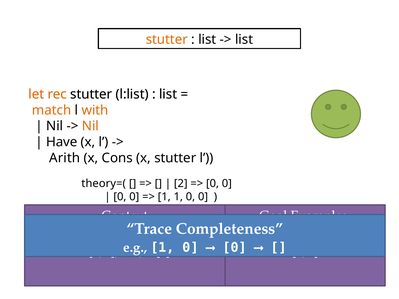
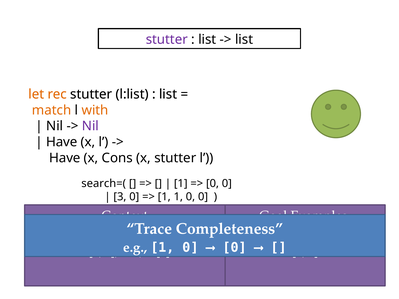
stutter at (167, 40) colour: orange -> purple
Nil at (90, 126) colour: orange -> purple
Arith at (65, 158): Arith -> Have
theory=(: theory=( -> search=(
2 at (181, 184): 2 -> 1
0 at (120, 197): 0 -> 3
